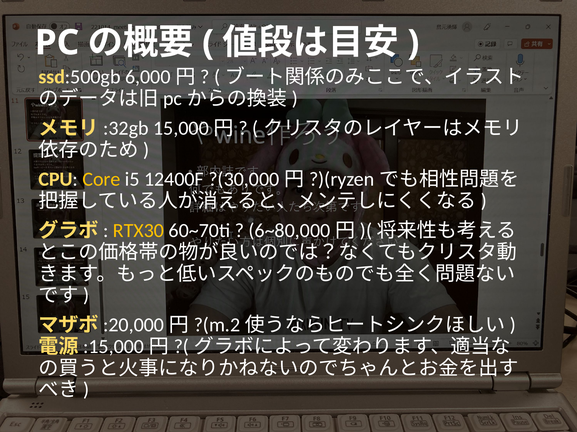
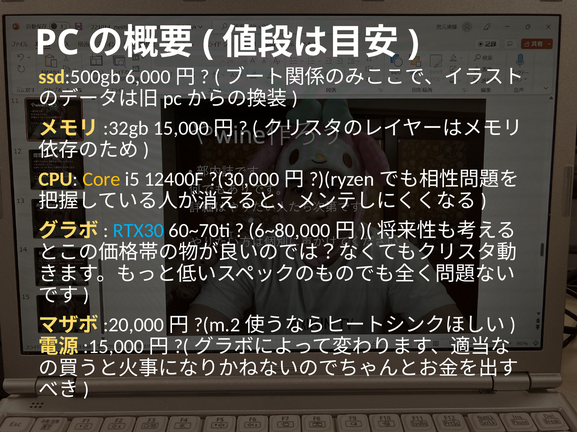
RTX30 colour: yellow -> light blue
